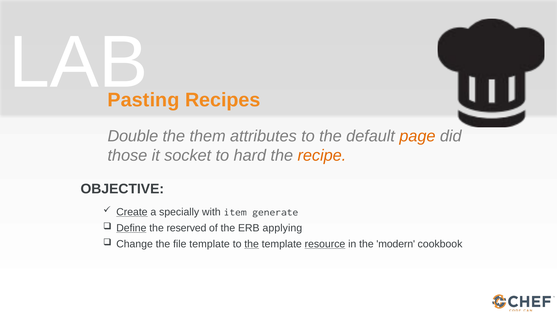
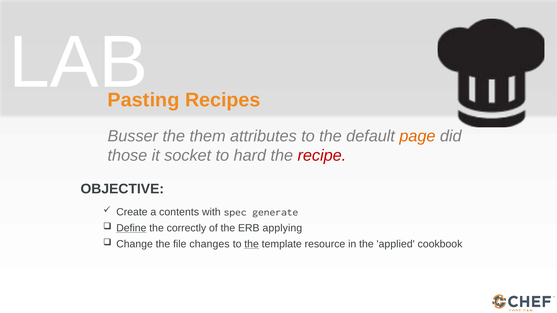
Double: Double -> Busser
recipe colour: orange -> red
Create underline: present -> none
specially: specially -> contents
item: item -> spec
reserved: reserved -> correctly
file template: template -> changes
resource underline: present -> none
modern: modern -> applied
